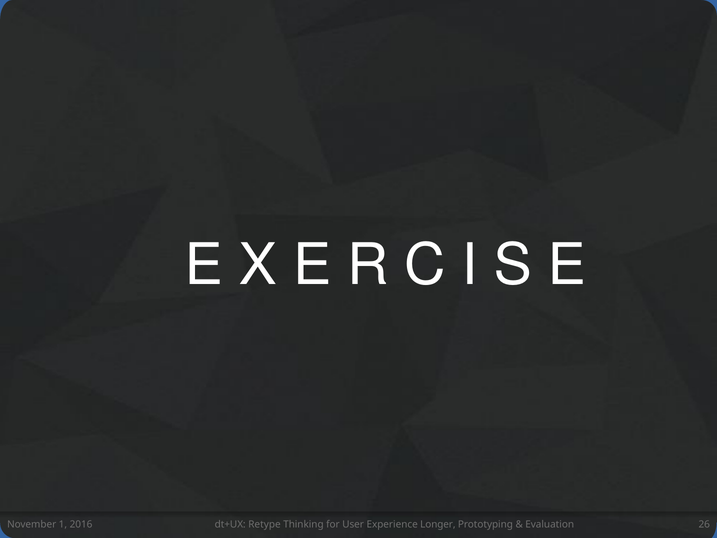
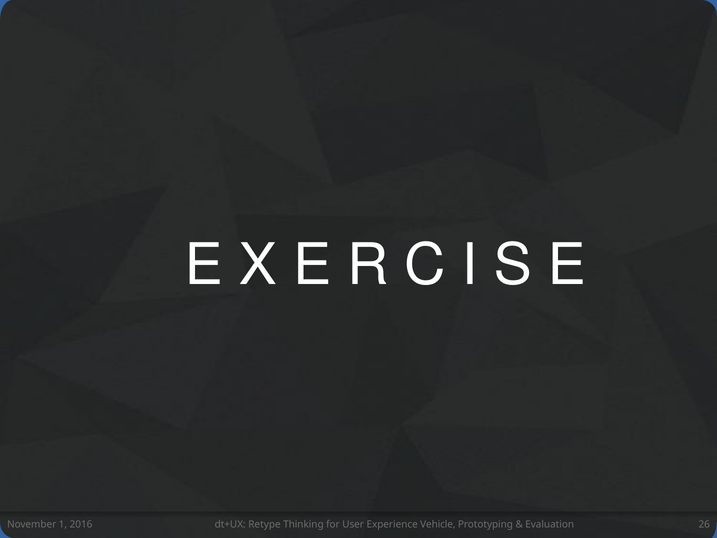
Longer: Longer -> Vehicle
